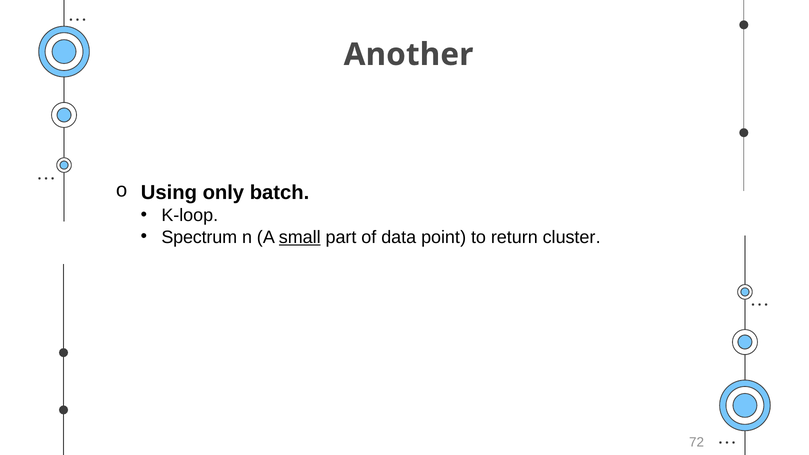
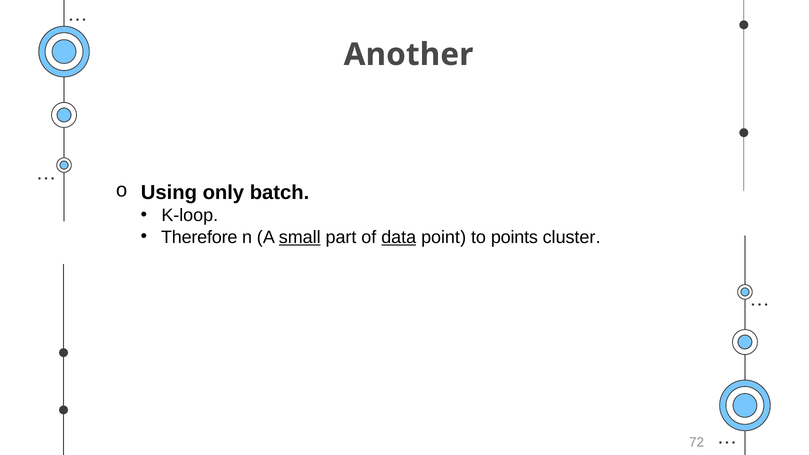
Spectrum: Spectrum -> Therefore
data underline: none -> present
return: return -> points
